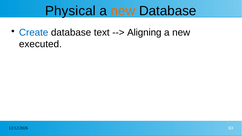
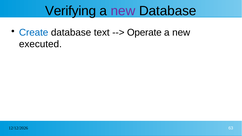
Physical: Physical -> Verifying
new at (123, 11) colour: orange -> purple
Aligning: Aligning -> Operate
